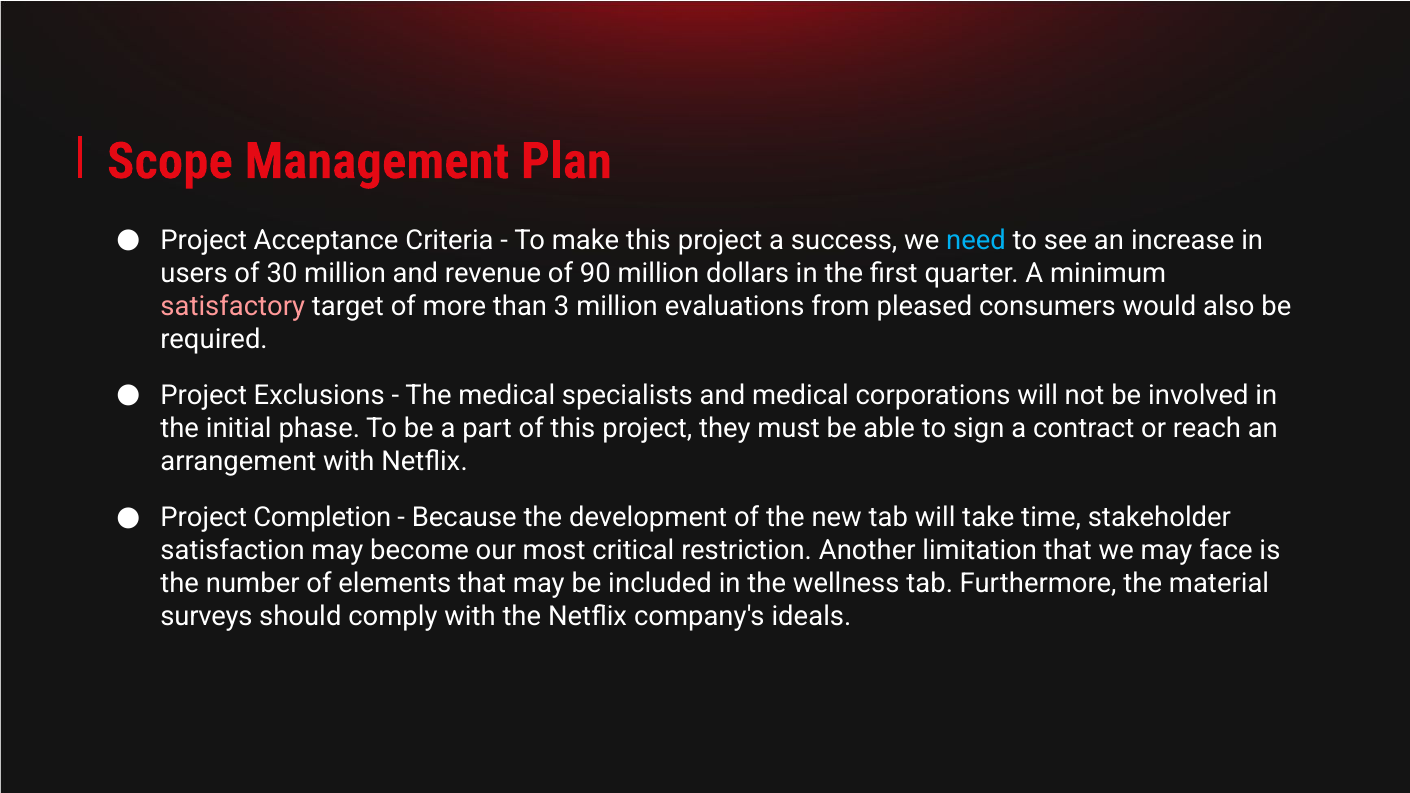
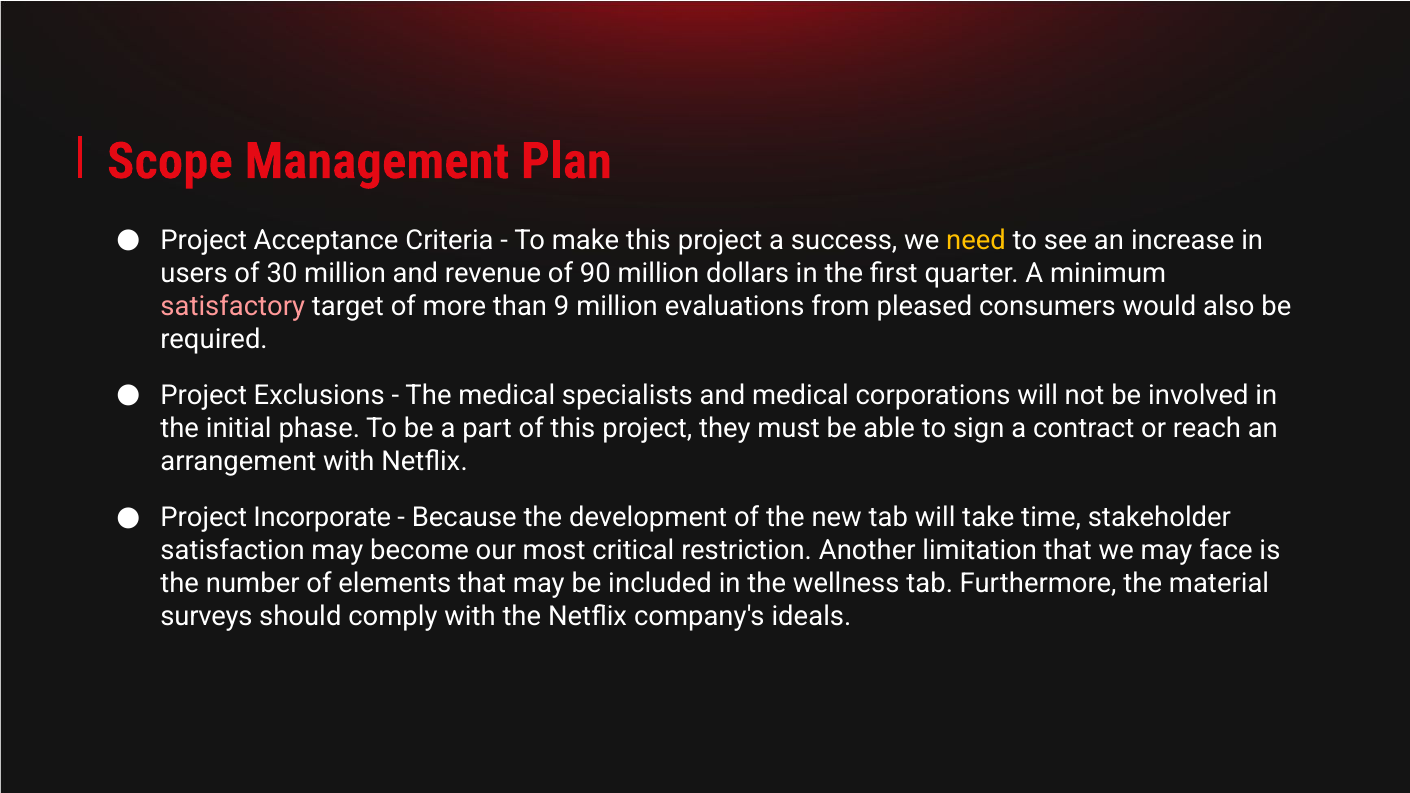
need colour: light blue -> yellow
3: 3 -> 9
Completion: Completion -> Incorporate
